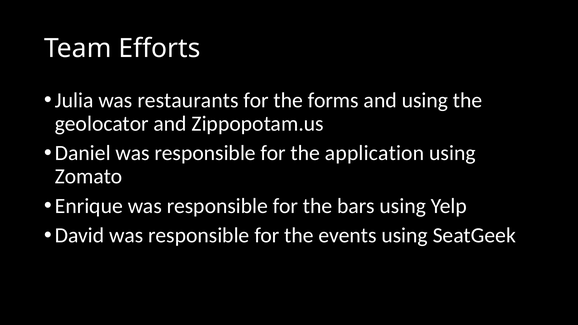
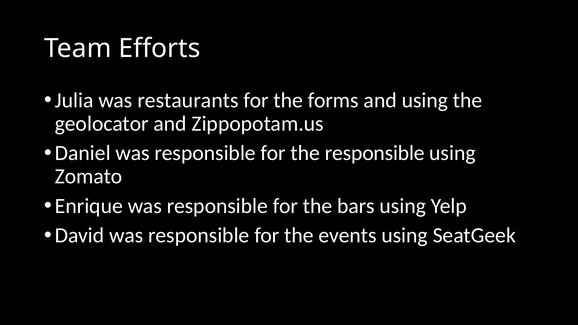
the application: application -> responsible
